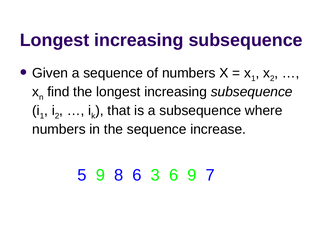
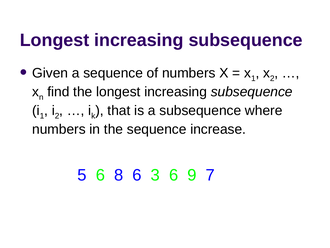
5 9: 9 -> 6
